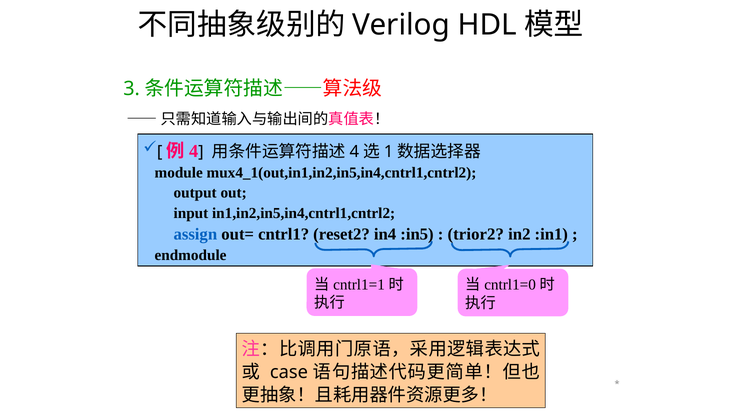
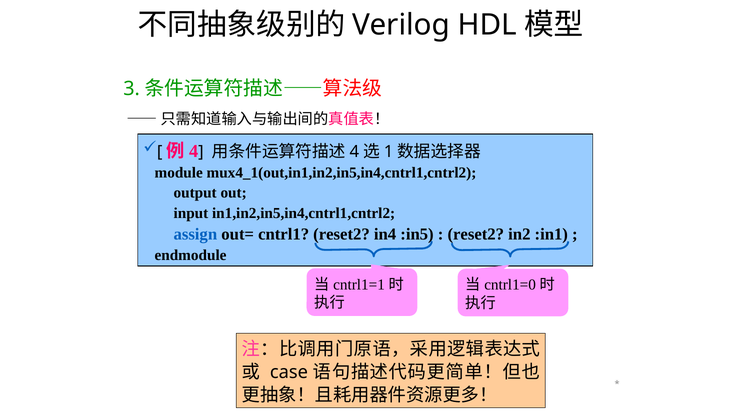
trior2 at (476, 234): trior2 -> reset2
